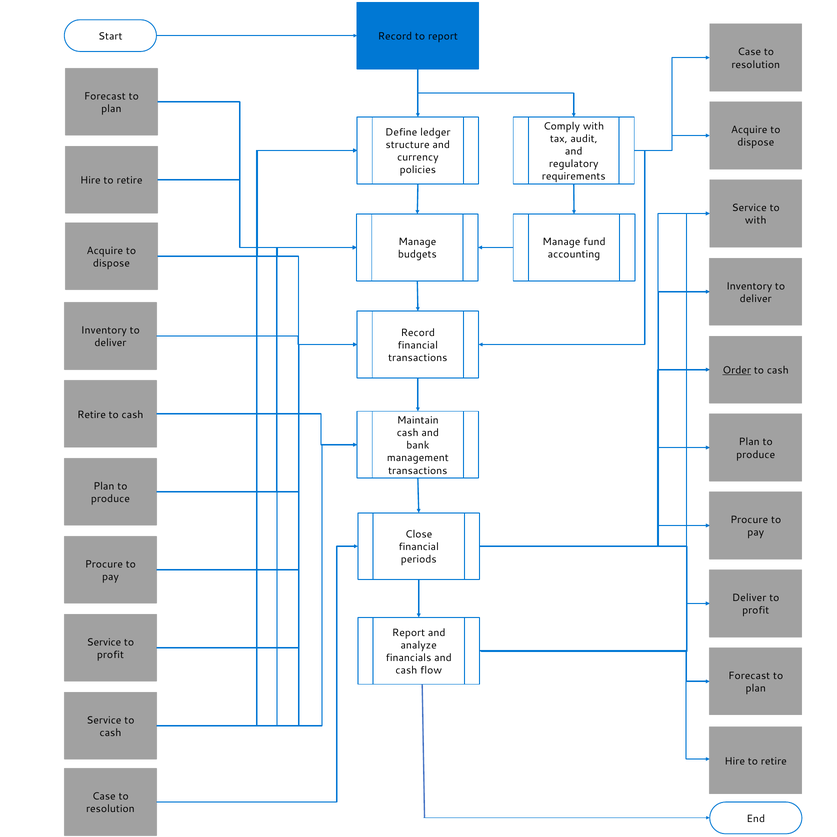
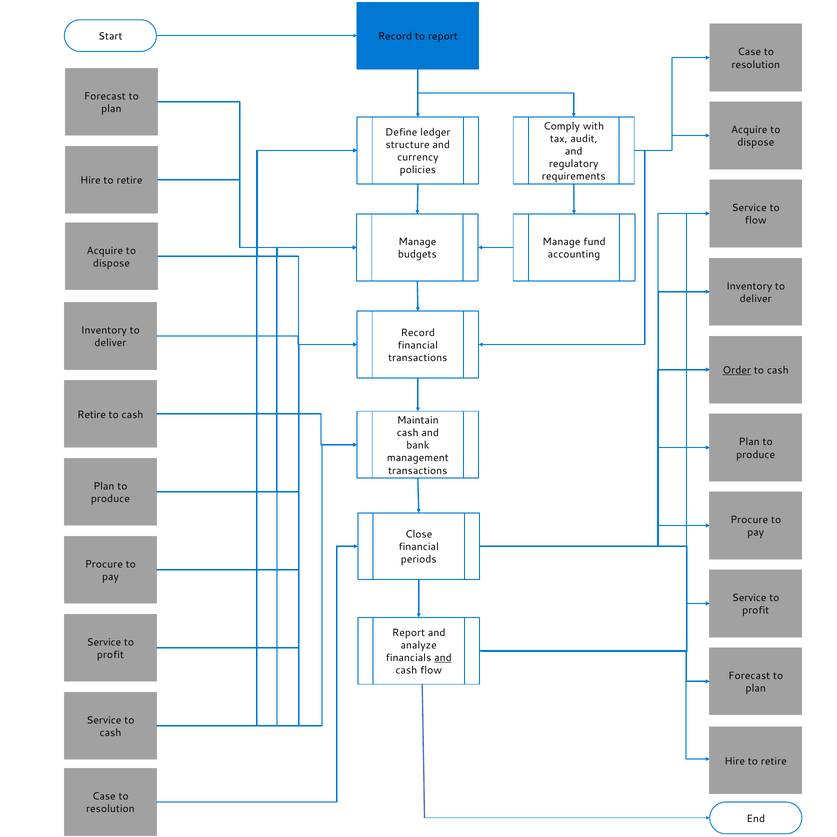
with at (756, 220): with -> flow
Deliver at (749, 598): Deliver -> Service
and at (443, 658) underline: none -> present
